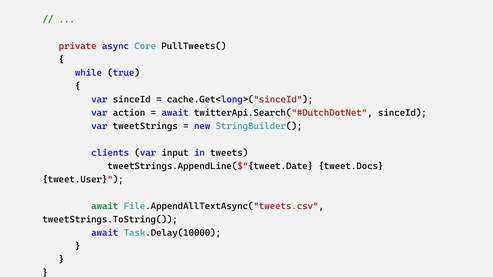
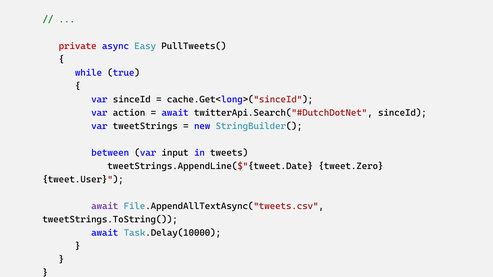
Core: Core -> Easy
clients: clients -> between
tweet.Docs: tweet.Docs -> tweet.Zero
await at (105, 206) colour: green -> purple
